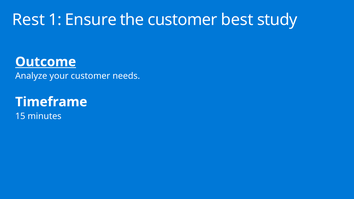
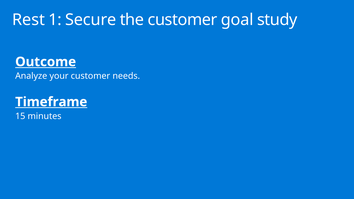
Ensure: Ensure -> Secure
best: best -> goal
Timeframe underline: none -> present
